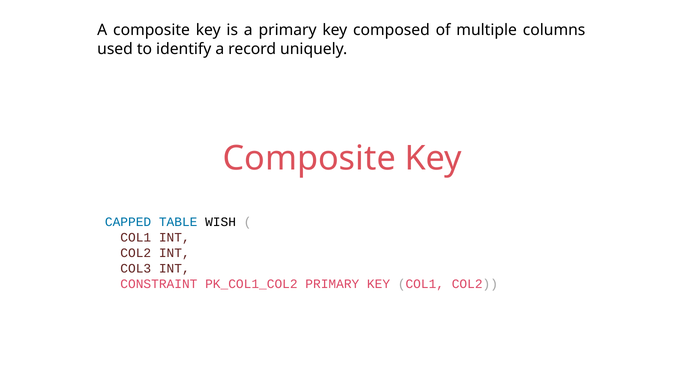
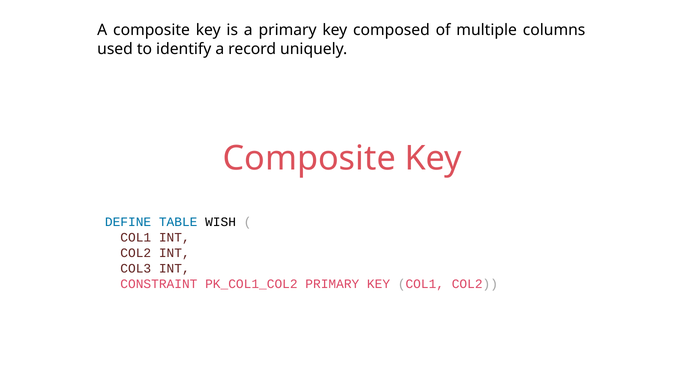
CAPPED: CAPPED -> DEFINE
